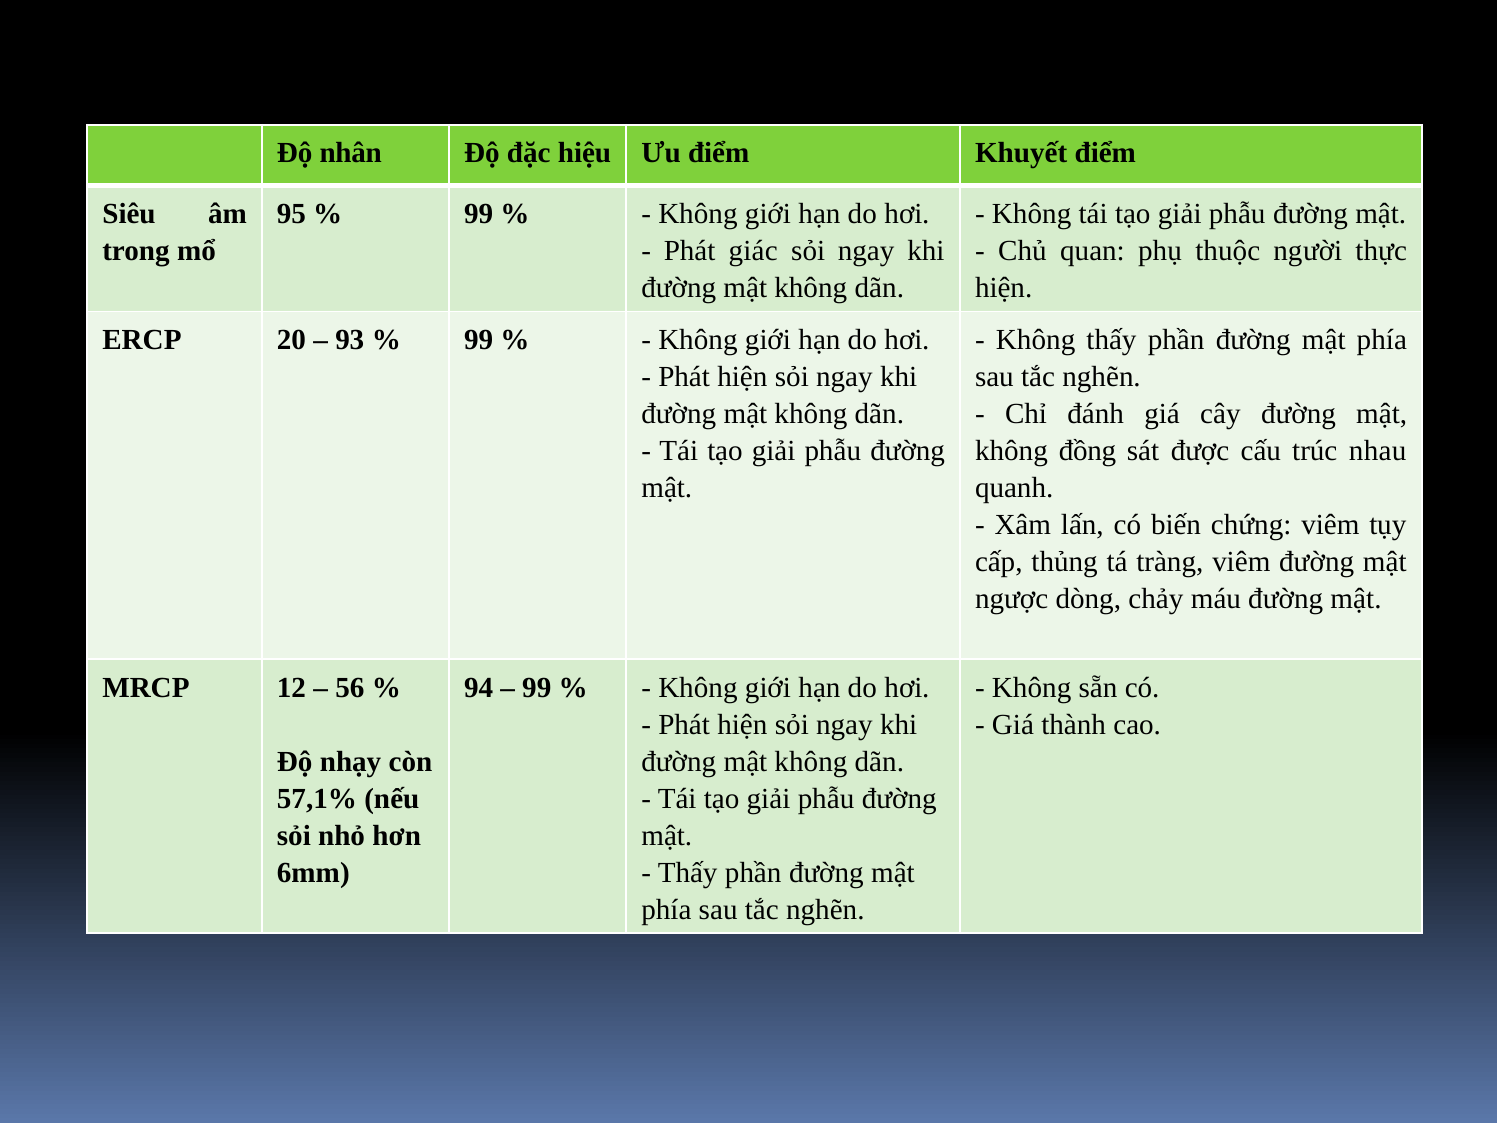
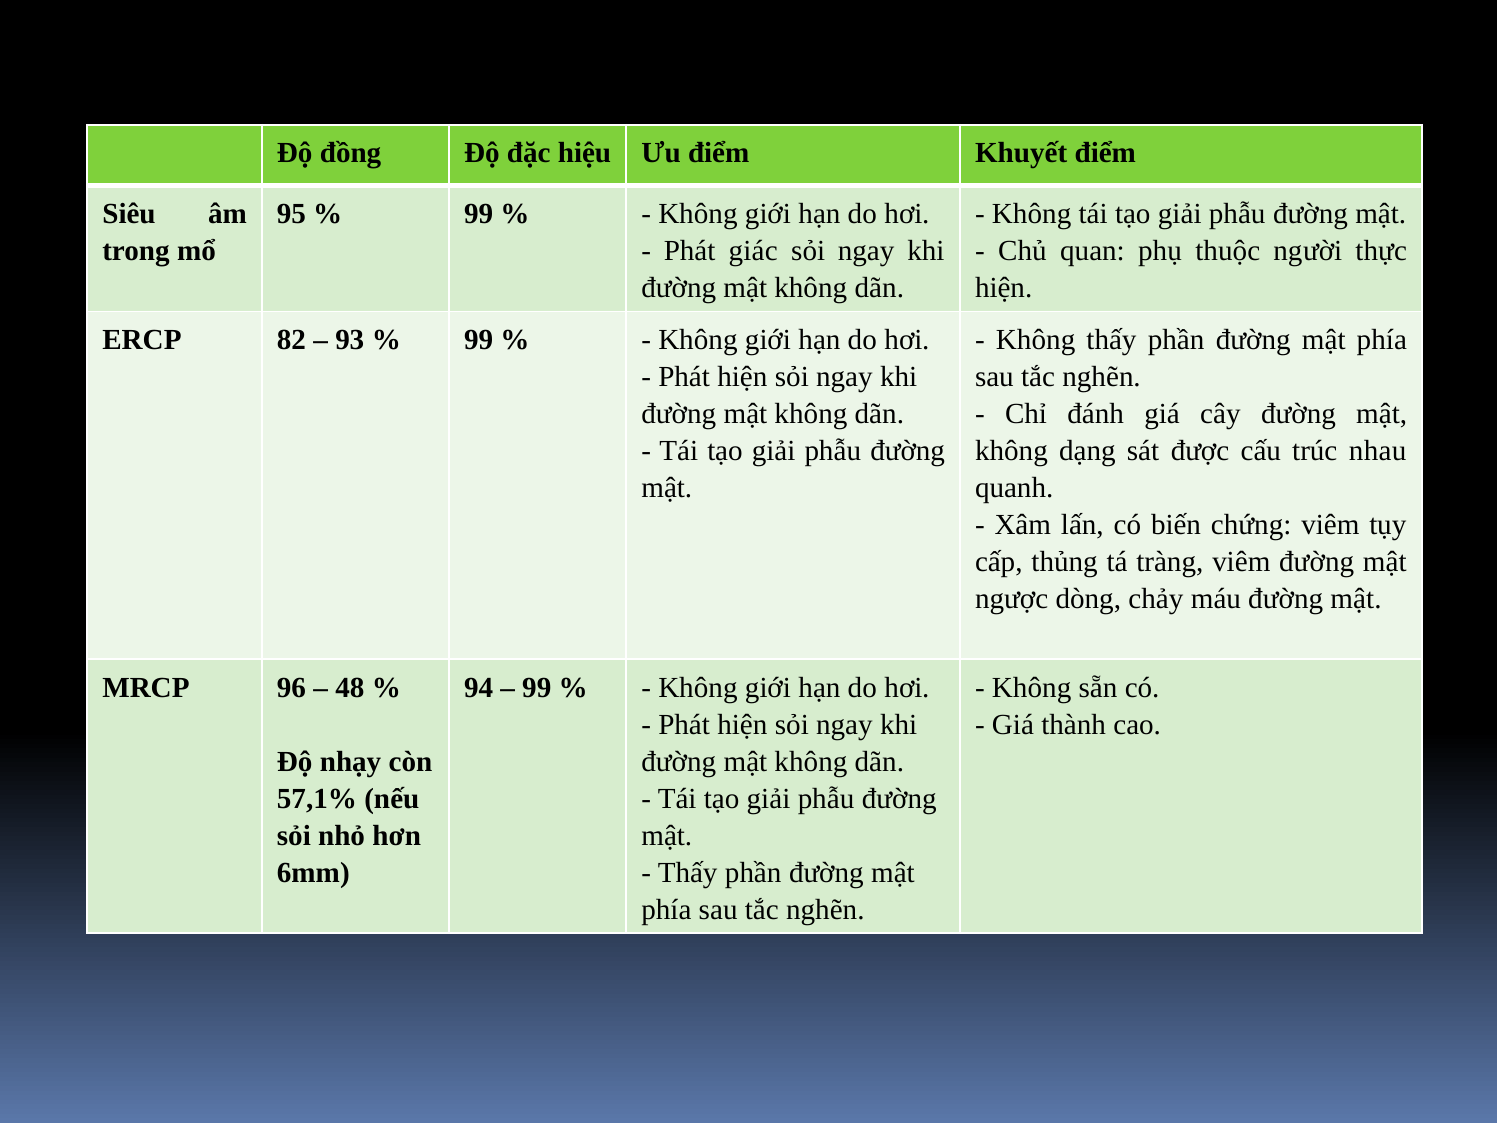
nhân: nhân -> đồng
20: 20 -> 82
đồng: đồng -> dạng
12: 12 -> 96
56: 56 -> 48
